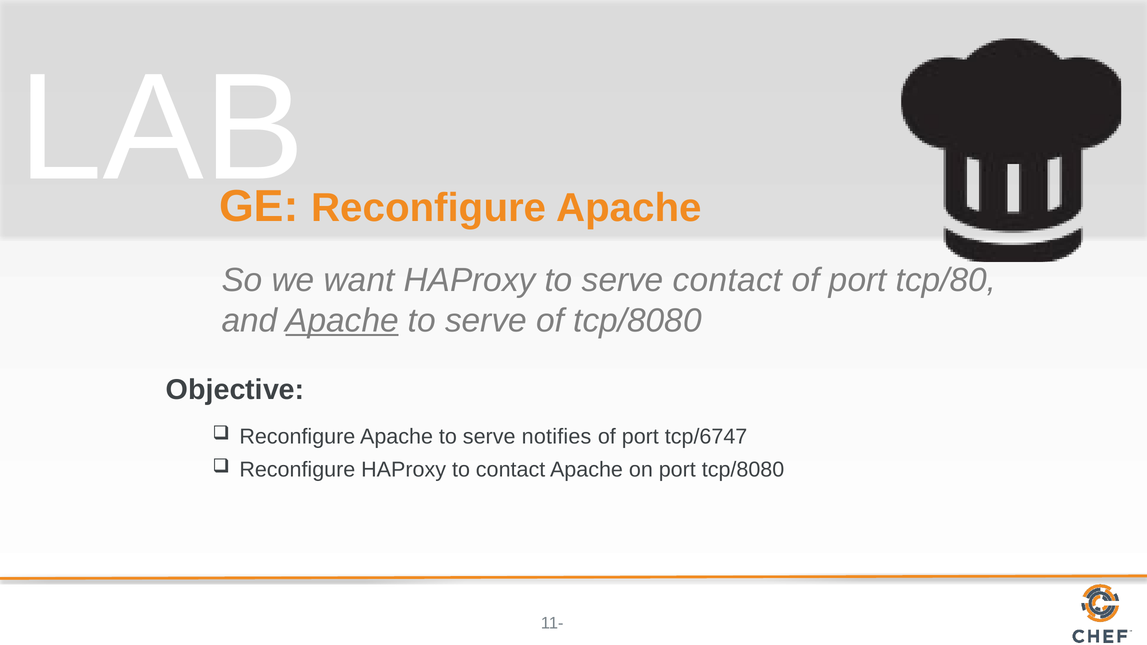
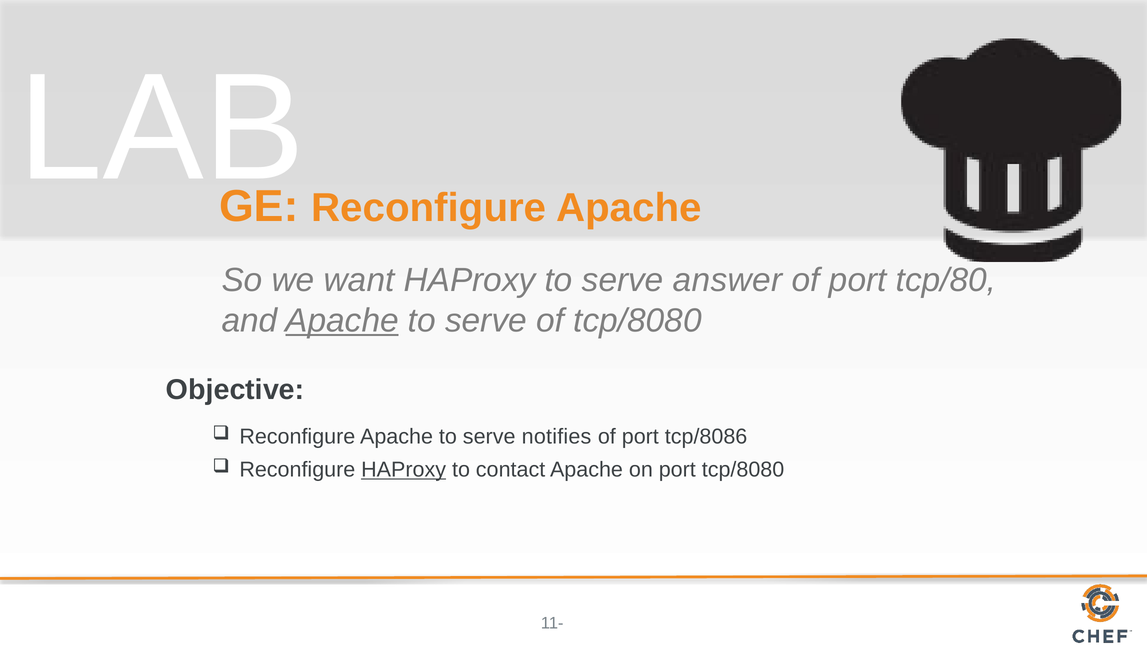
serve contact: contact -> answer
tcp/6747: tcp/6747 -> tcp/8086
HAProxy at (404, 470) underline: none -> present
